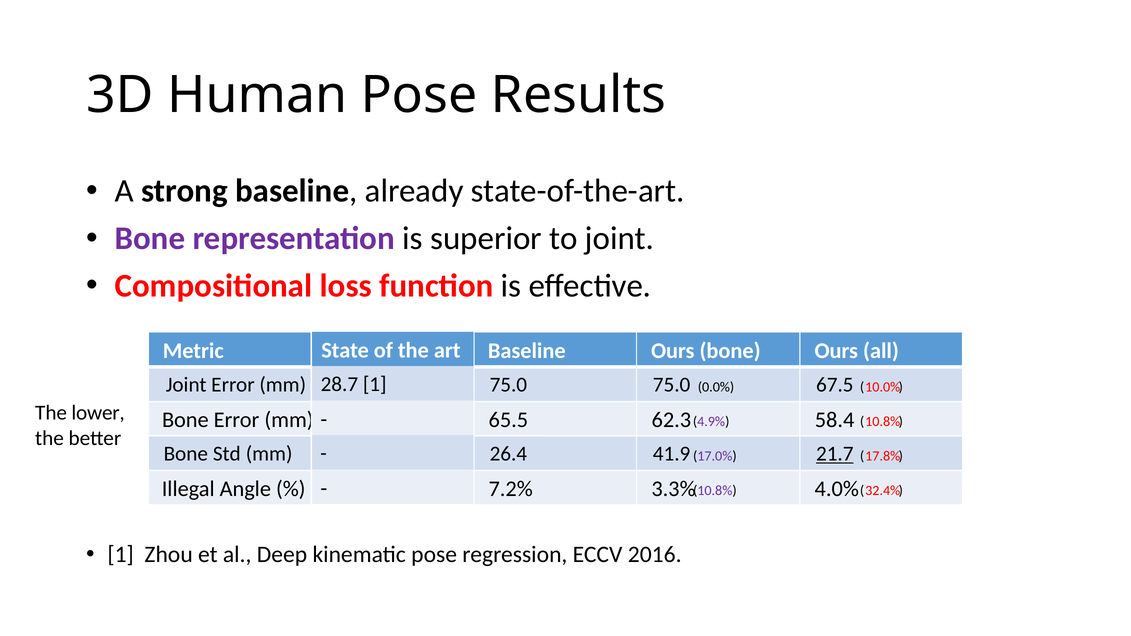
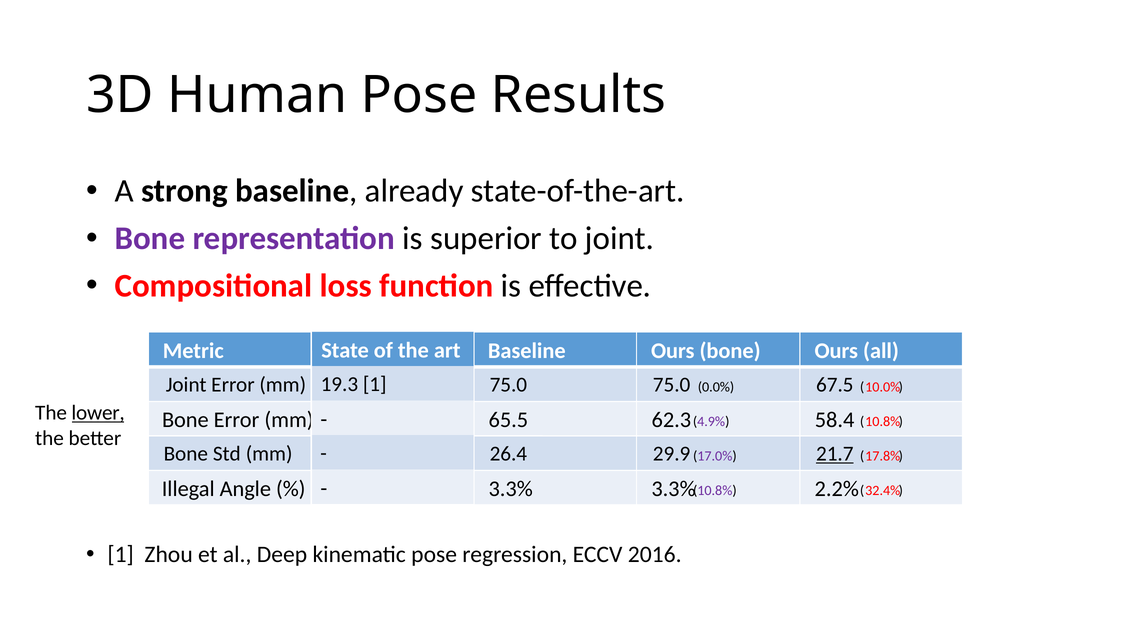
28.7: 28.7 -> 19.3
lower underline: none -> present
41.9: 41.9 -> 29.9
7.2% at (511, 489): 7.2% -> 3.3%
4.0%: 4.0% -> 2.2%
